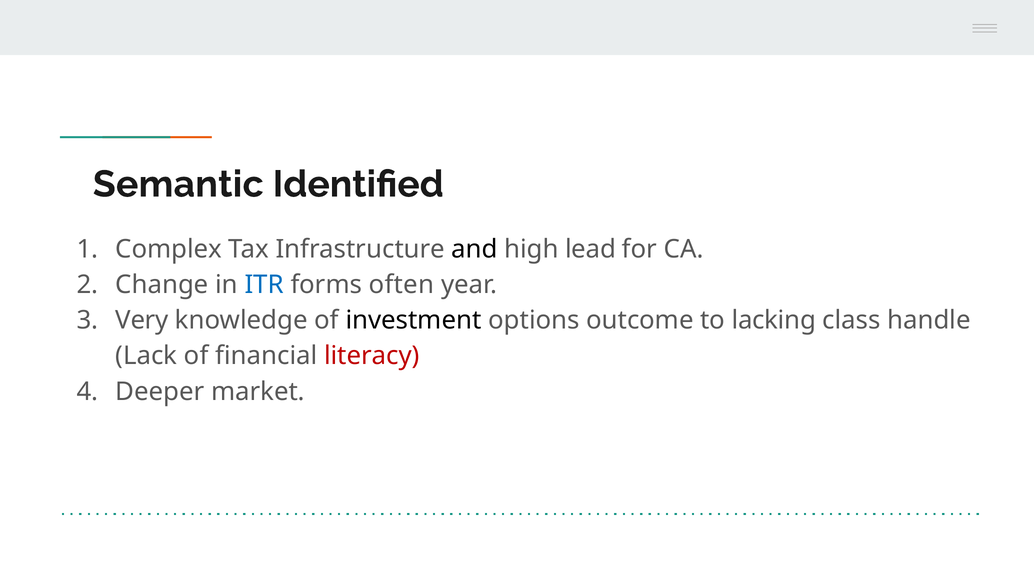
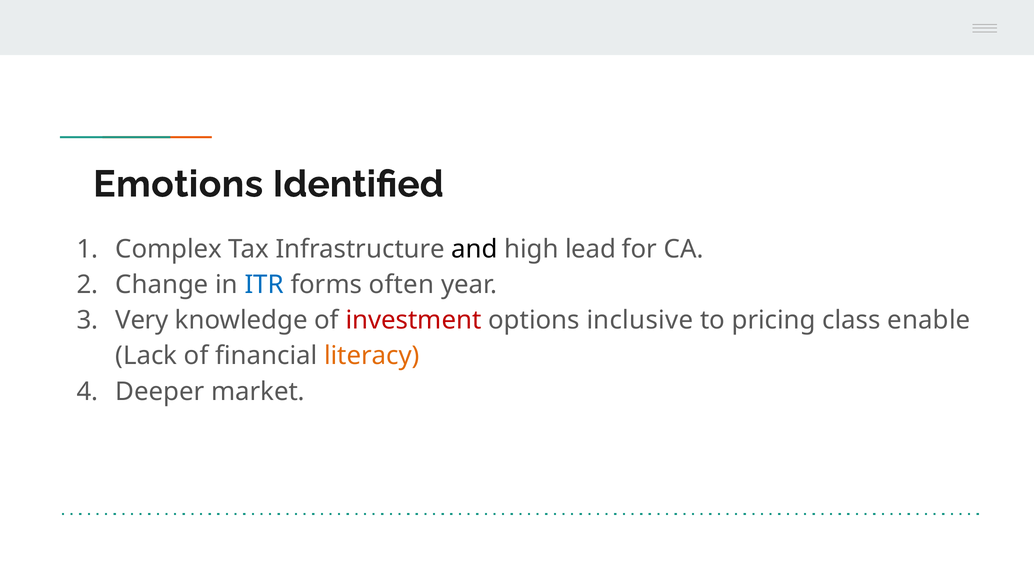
Semantic: Semantic -> Emotions
investment colour: black -> red
outcome: outcome -> inclusive
lacking: lacking -> pricing
handle: handle -> enable
literacy colour: red -> orange
